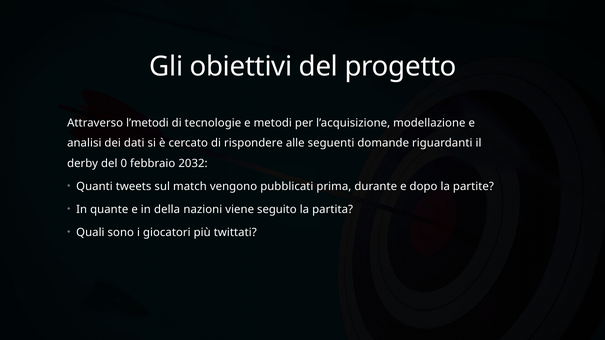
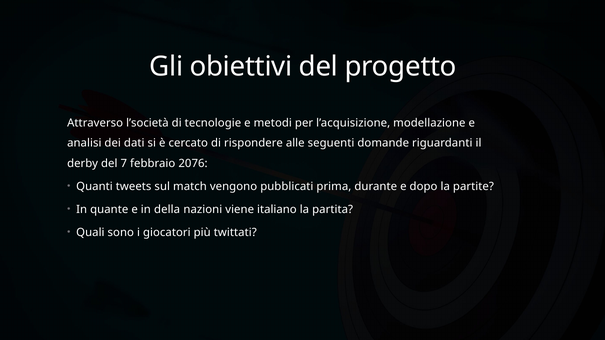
l’metodi: l’metodi -> l’società
0: 0 -> 7
2032: 2032 -> 2076
seguito: seguito -> italiano
